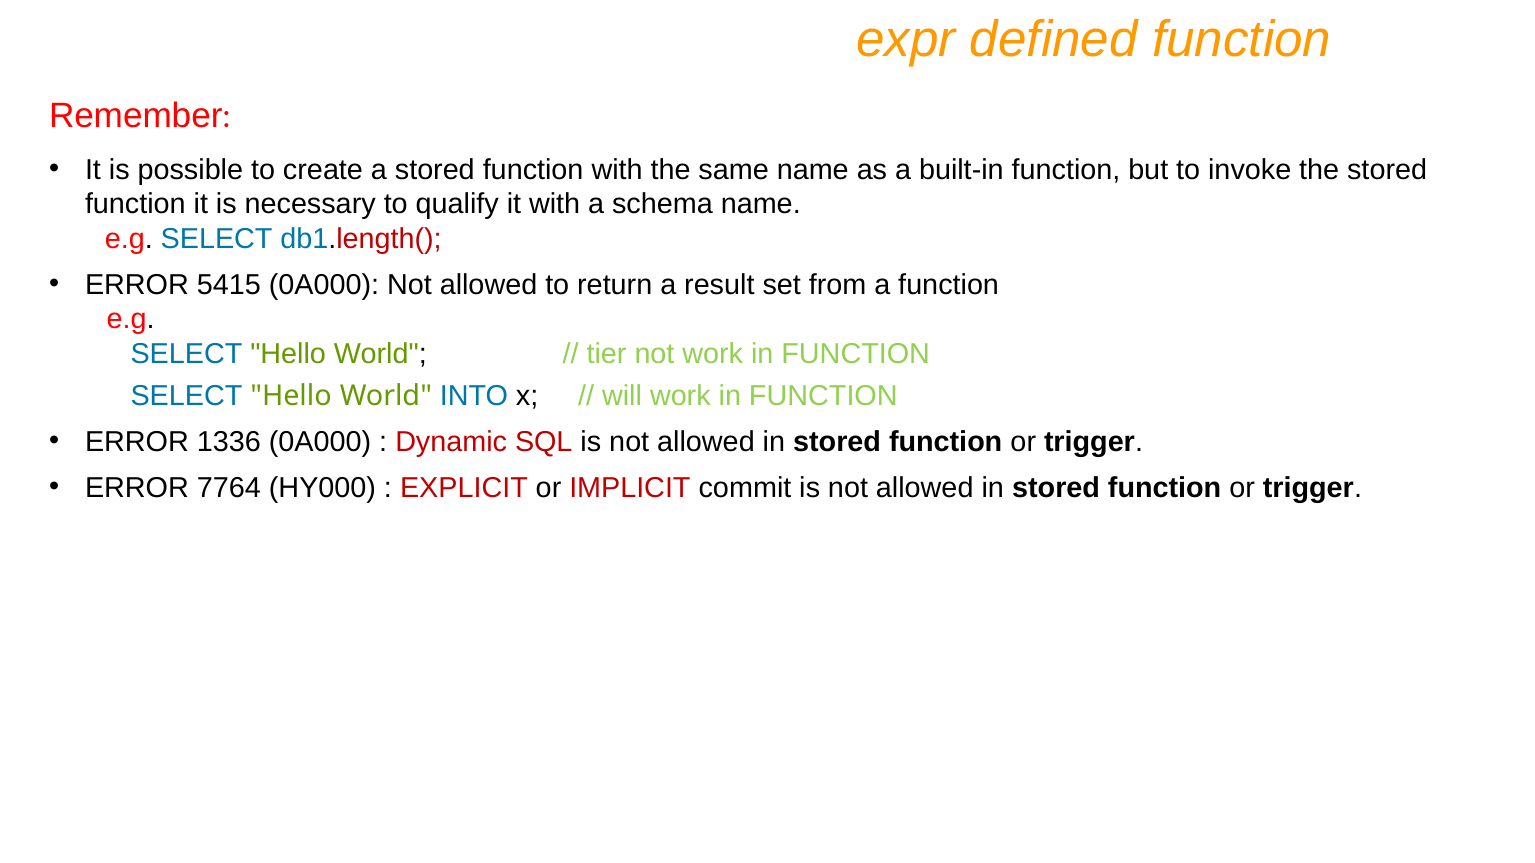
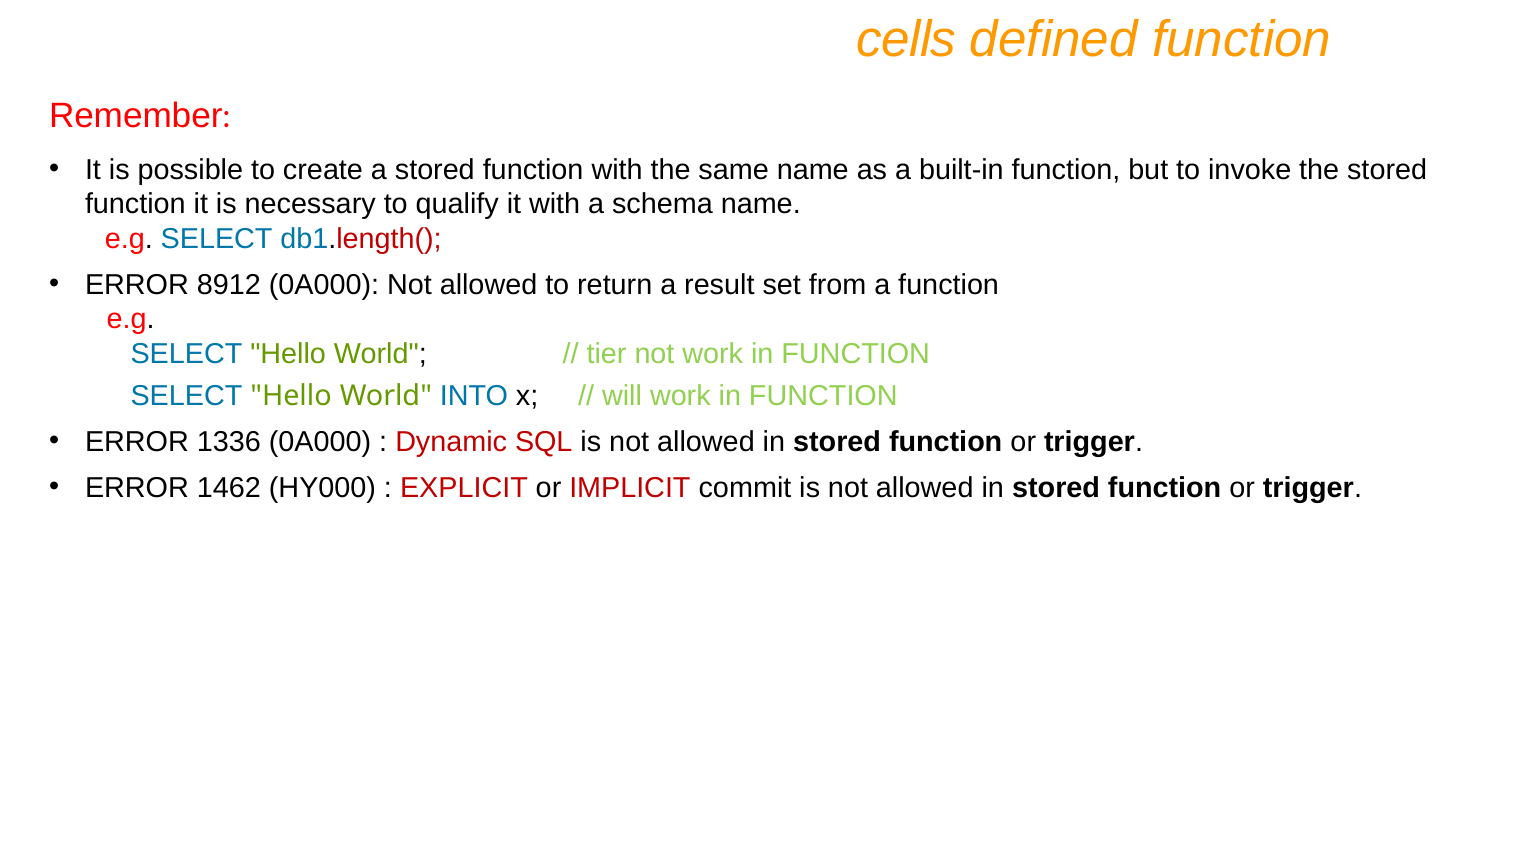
expr: expr -> cells
5415: 5415 -> 8912
7764: 7764 -> 1462
